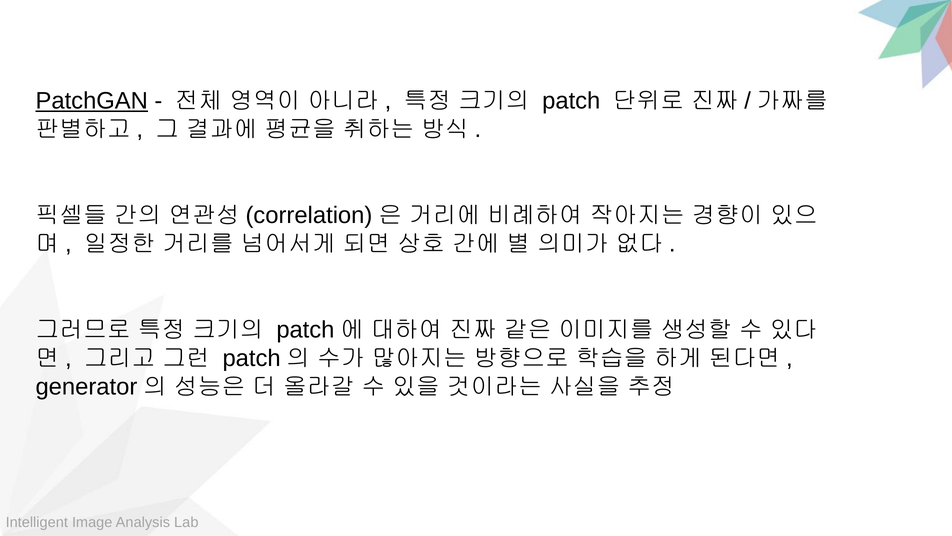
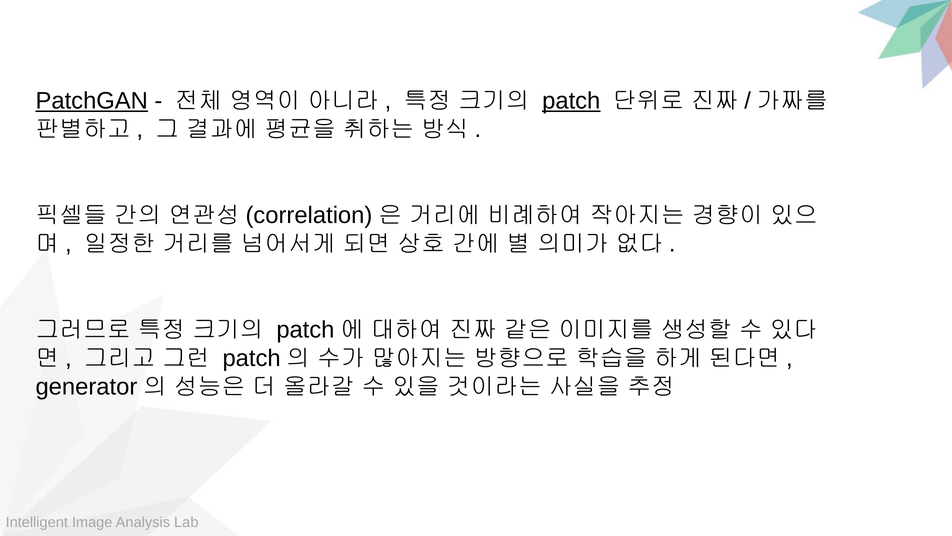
patch underline: none -> present
